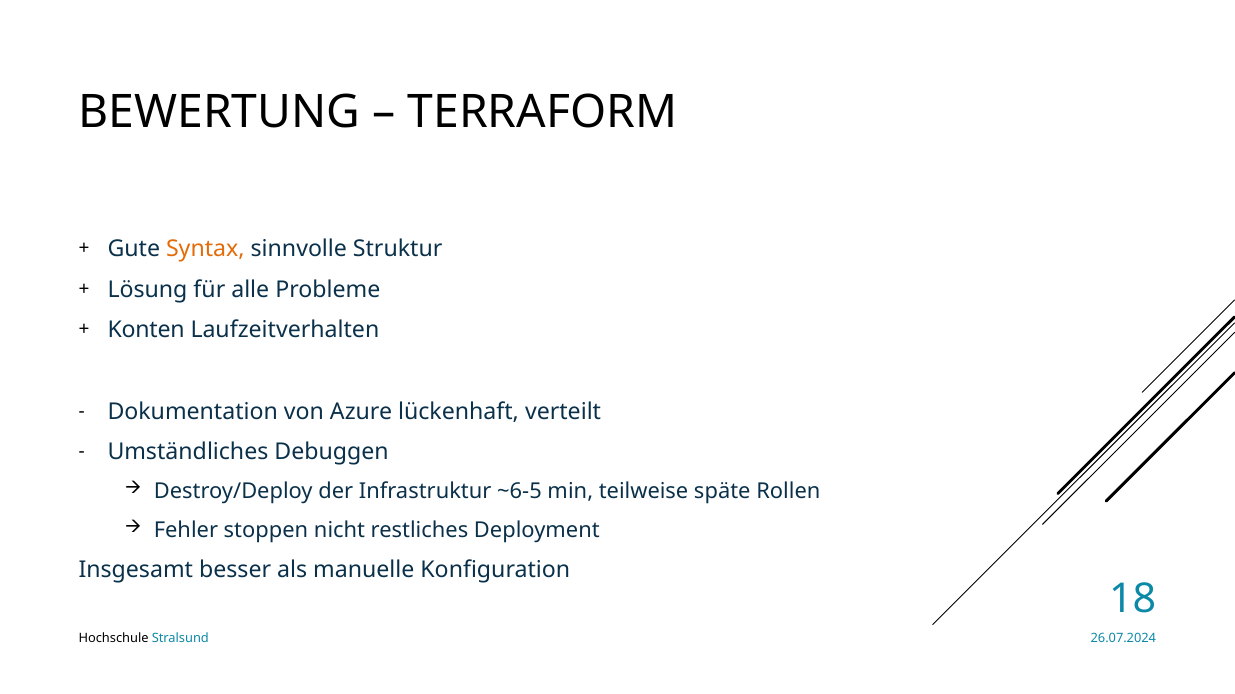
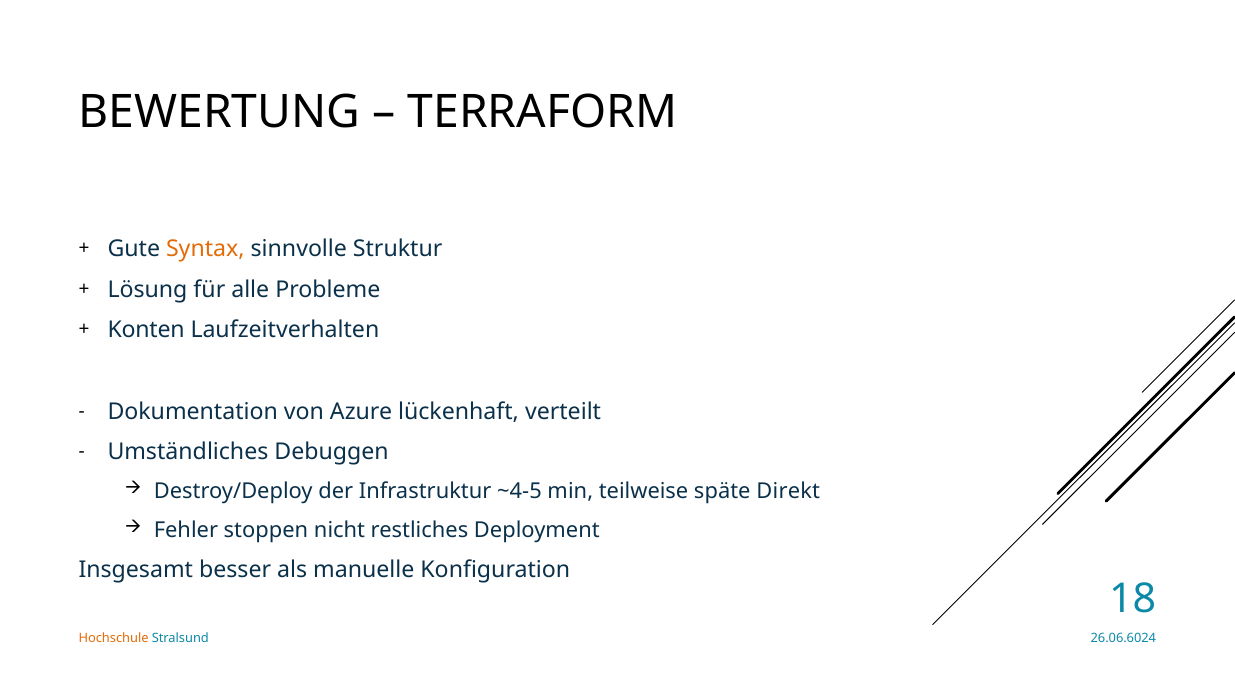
~6-5: ~6-5 -> ~4-5
Rollen: Rollen -> Direkt
Hochschule colour: black -> orange
26.07.2024: 26.07.2024 -> 26.06.6024
